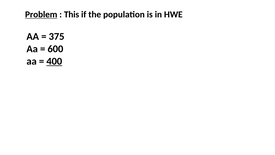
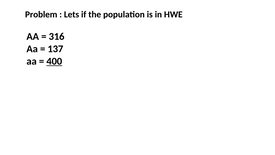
Problem underline: present -> none
This: This -> Lets
375: 375 -> 316
600: 600 -> 137
